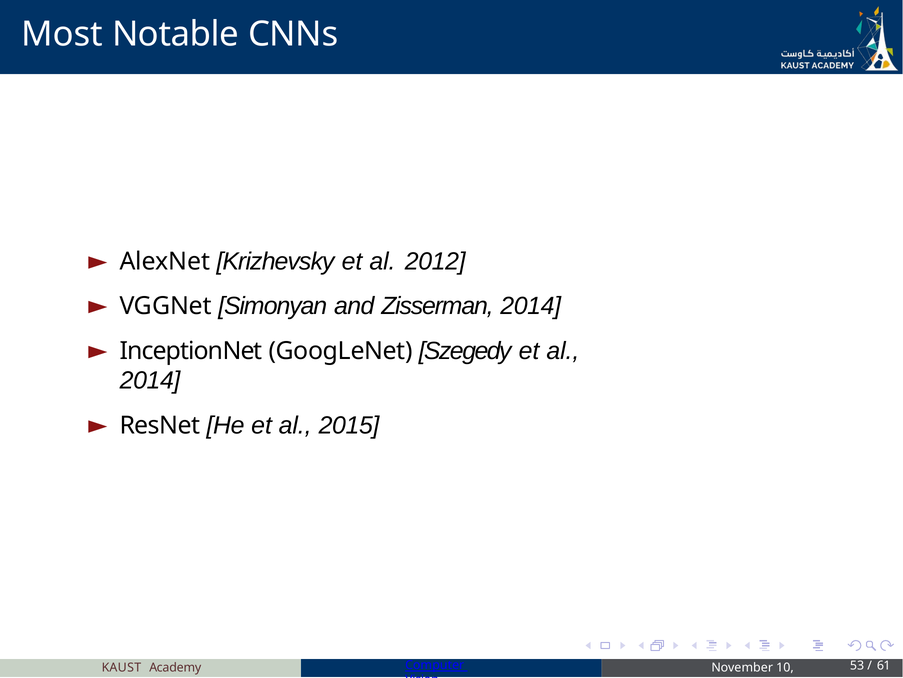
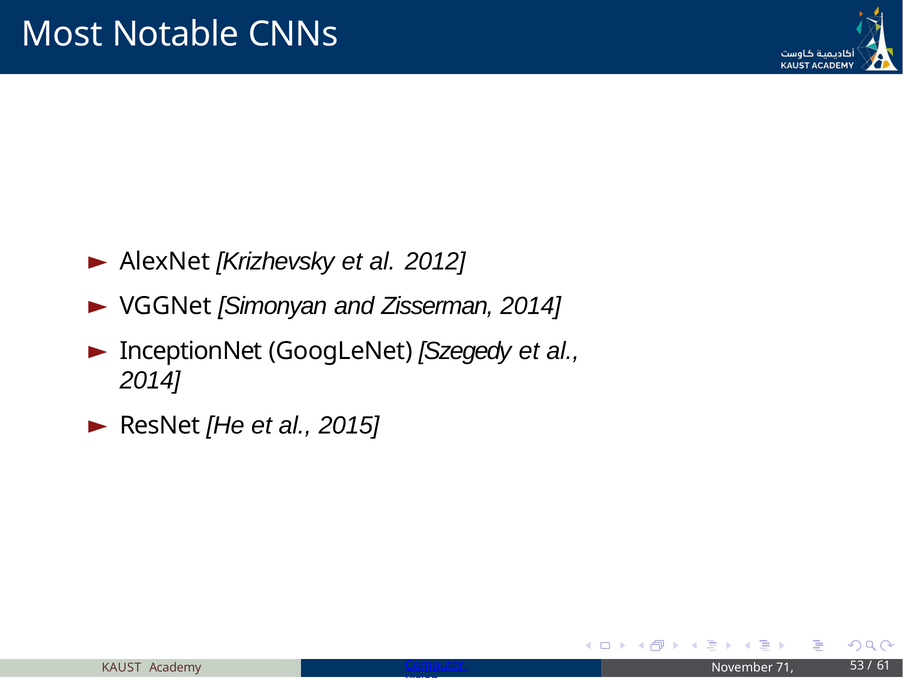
10: 10 -> 71
